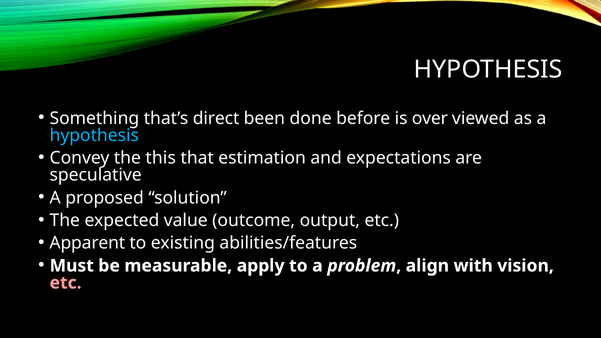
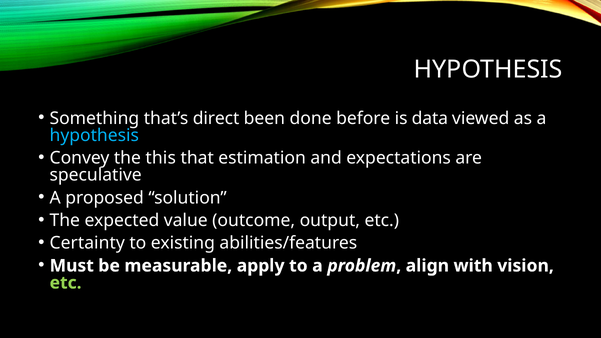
over: over -> data
Apparent: Apparent -> Certainty
etc at (66, 283) colour: pink -> light green
